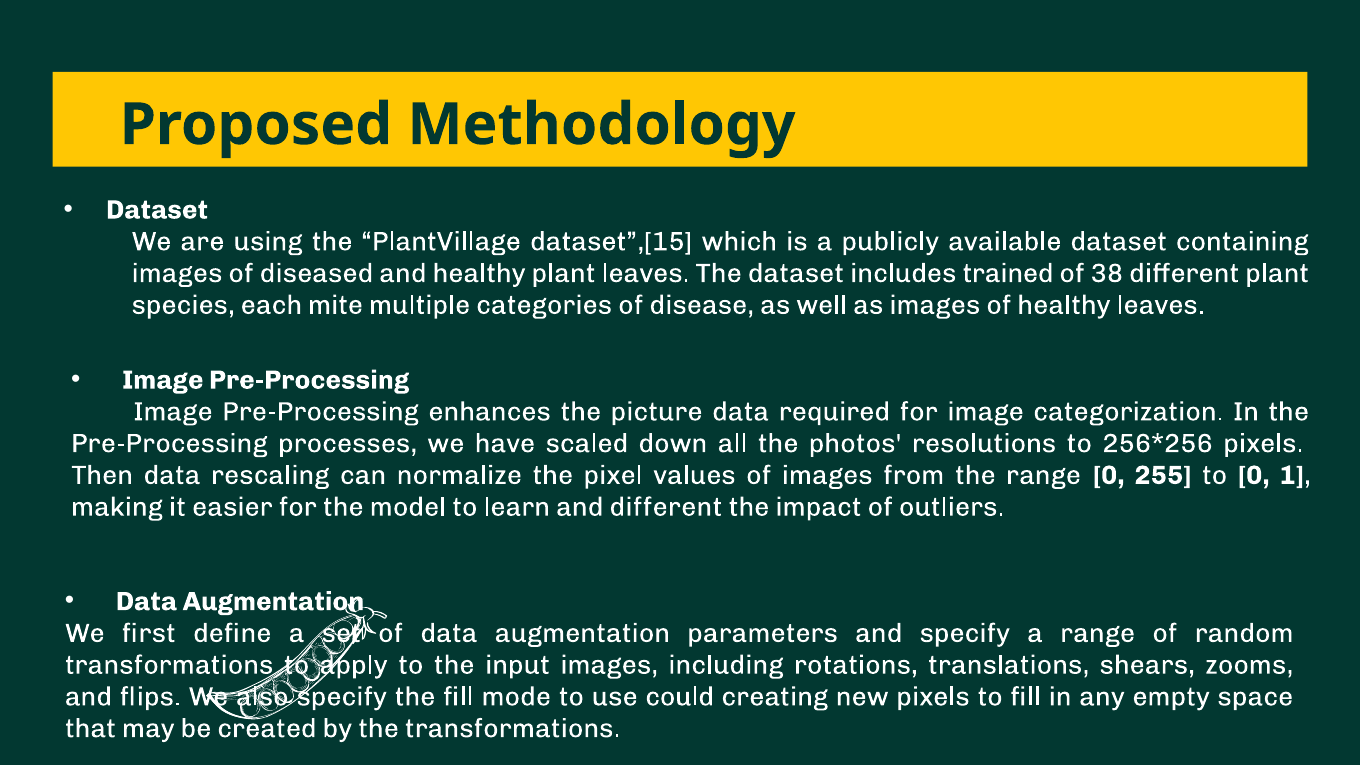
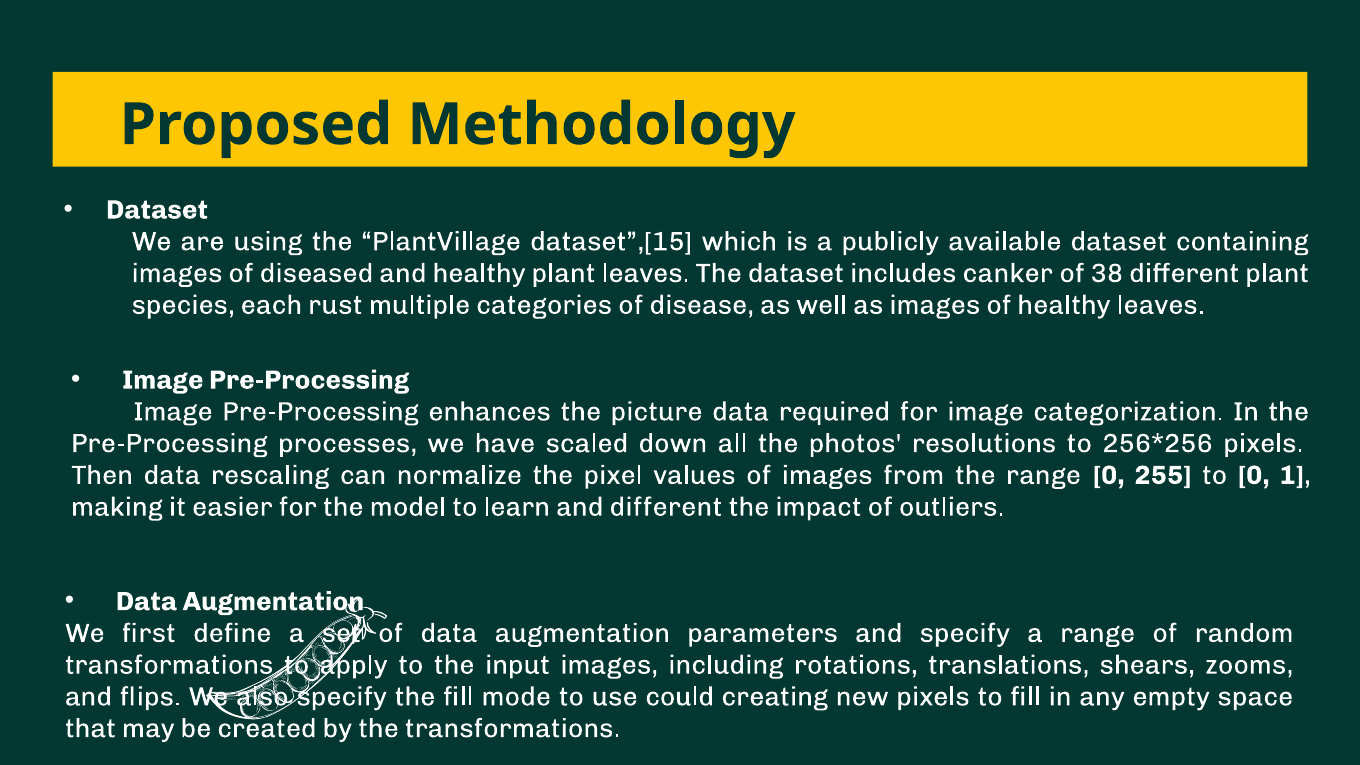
trained: trained -> canker
mite: mite -> rust
